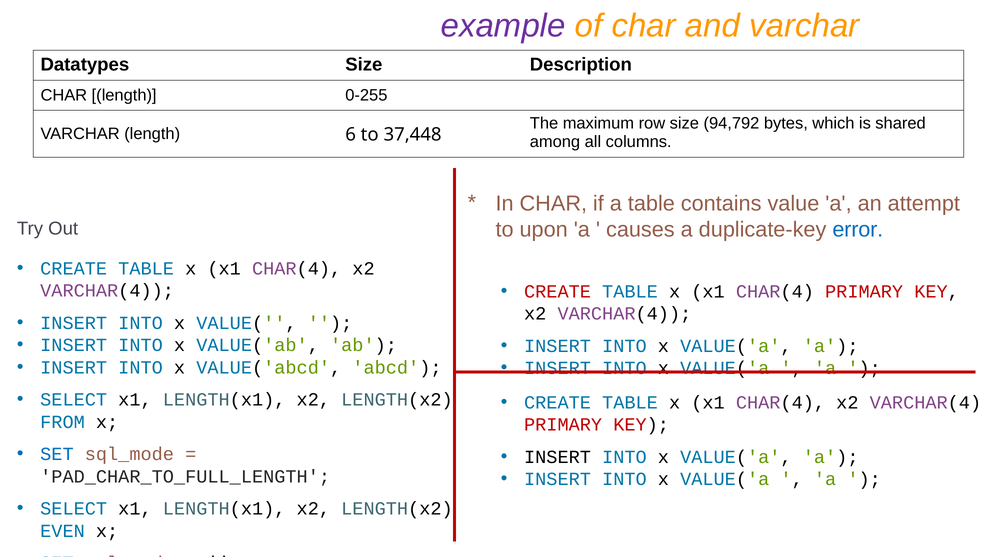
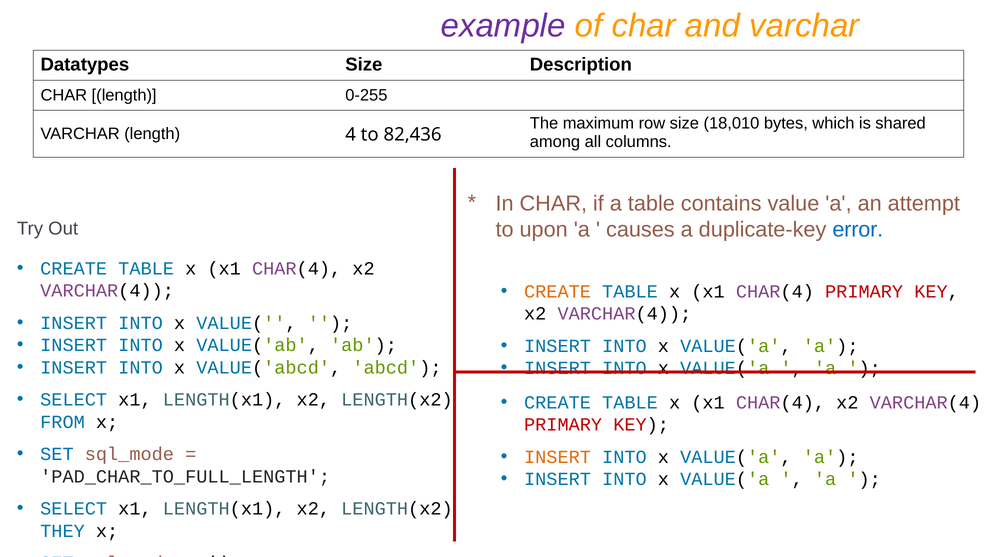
94,792: 94,792 -> 18,010
6: 6 -> 4
37,448: 37,448 -> 82,436
CREATE at (558, 292) colour: red -> orange
INSERT at (558, 457) colour: black -> orange
EVEN: EVEN -> THEY
